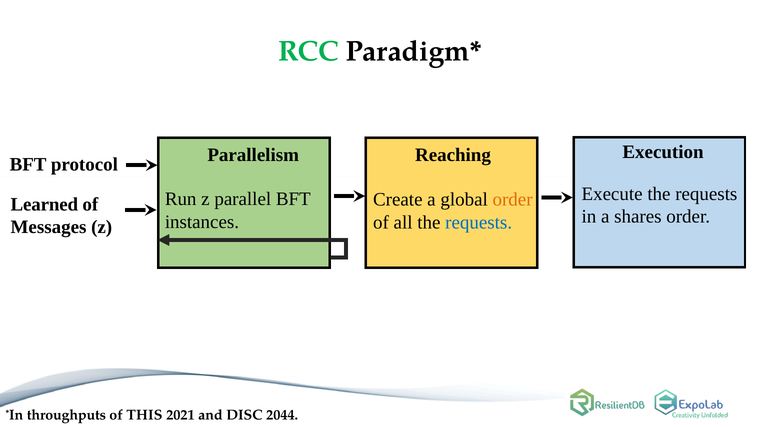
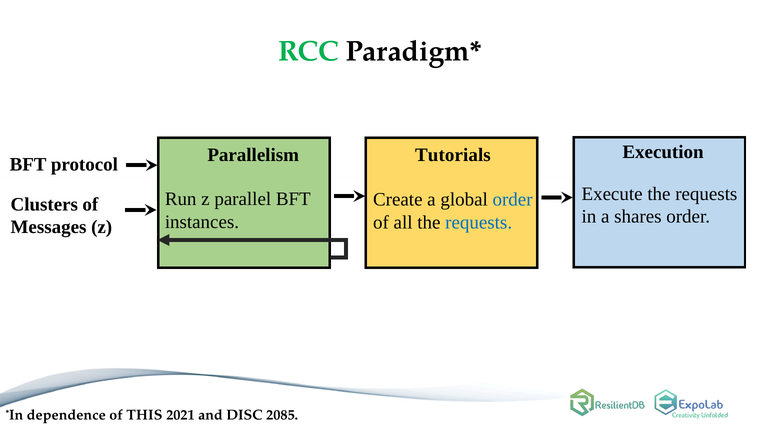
Reaching: Reaching -> Tutorials
order at (513, 200) colour: orange -> blue
Learned: Learned -> Clusters
throughputs: throughputs -> dependence
2044: 2044 -> 2085
